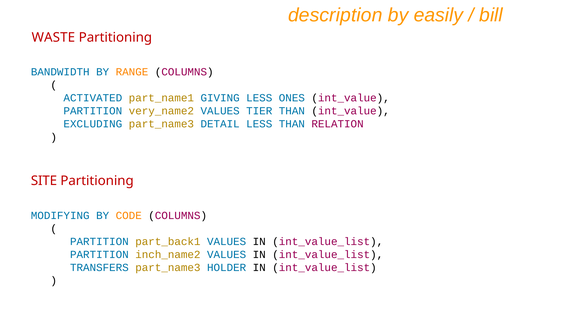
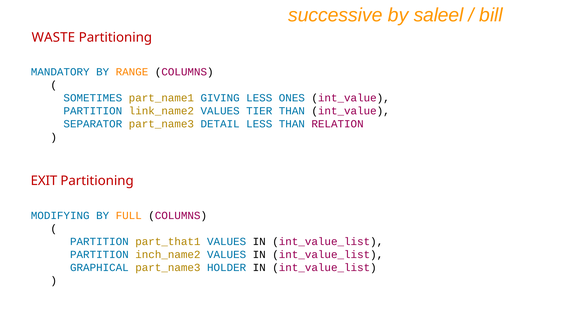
description: description -> successive
easily: easily -> saleel
BANDWIDTH: BANDWIDTH -> MANDATORY
ACTIVATED: ACTIVATED -> SOMETIMES
very_name2: very_name2 -> link_name2
EXCLUDING: EXCLUDING -> SEPARATOR
SITE: SITE -> EXIT
CODE: CODE -> FULL
part_back1: part_back1 -> part_that1
TRANSFERS: TRANSFERS -> GRAPHICAL
